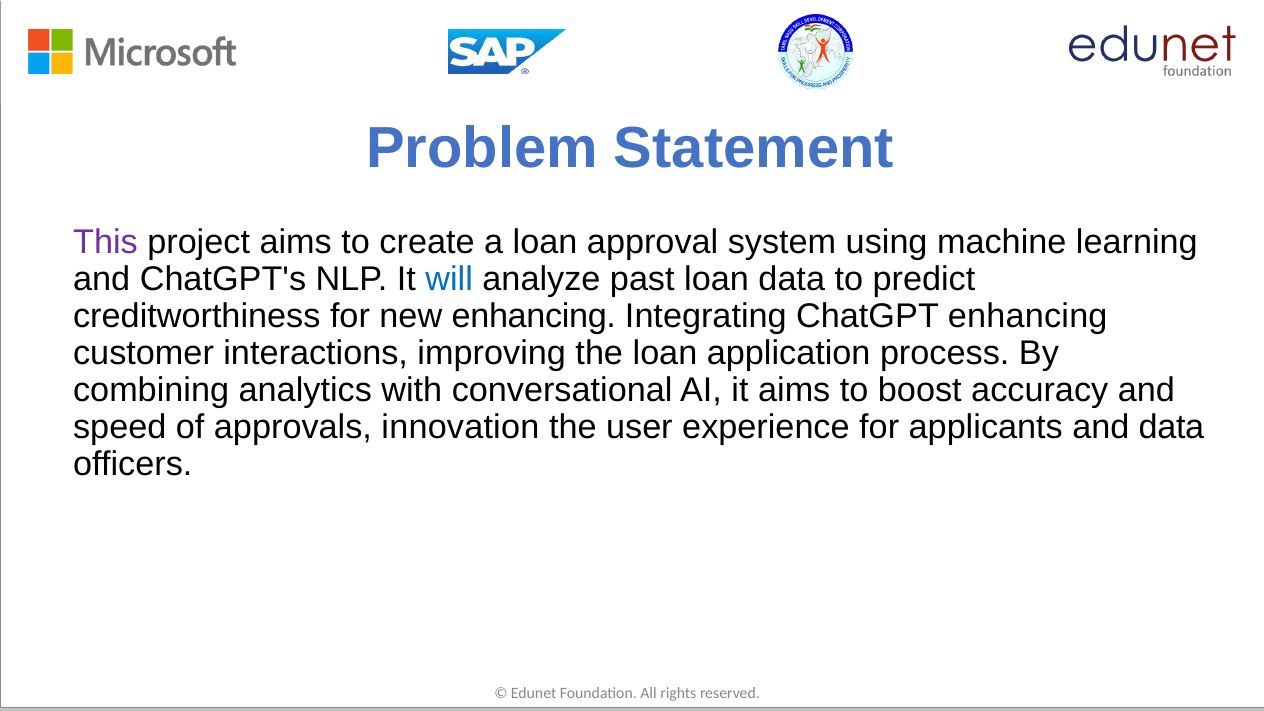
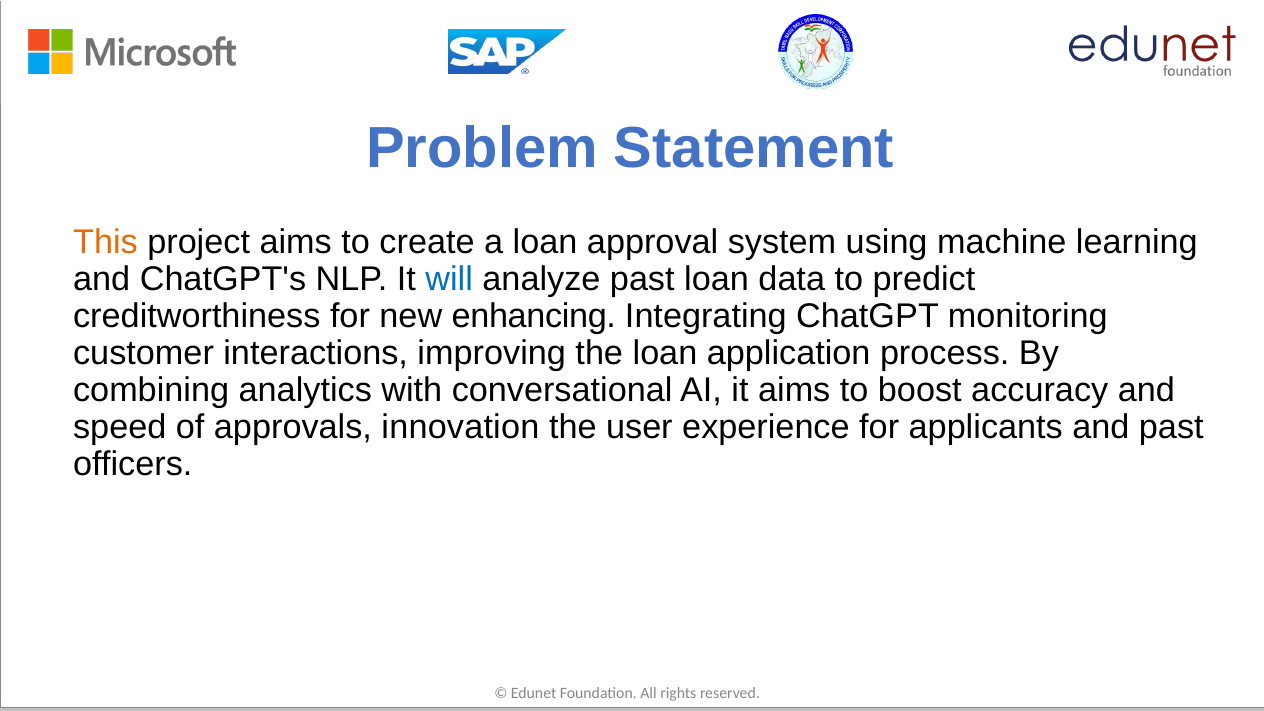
This colour: purple -> orange
ChatGPT enhancing: enhancing -> monitoring
and data: data -> past
